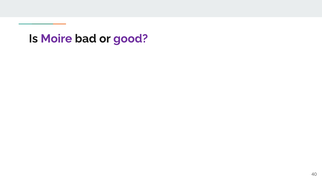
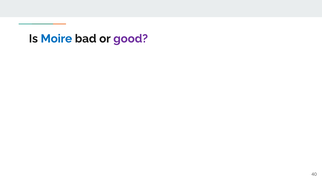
Moire colour: purple -> blue
